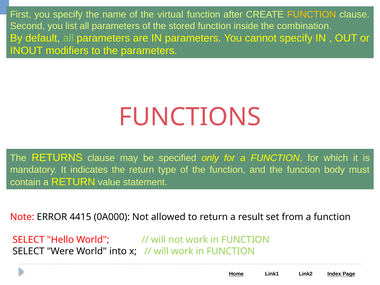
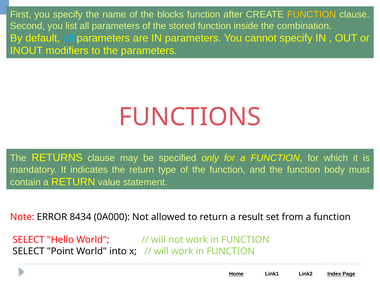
virtual: virtual -> blocks
all at (68, 38) colour: light green -> light blue
4415: 4415 -> 8434
Were: Were -> Point
